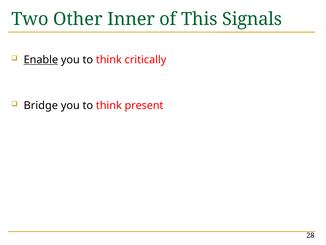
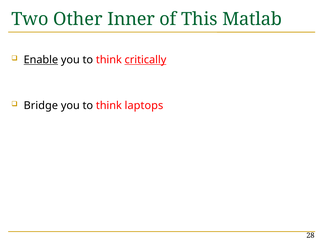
Signals: Signals -> Matlab
critically underline: none -> present
present: present -> laptops
